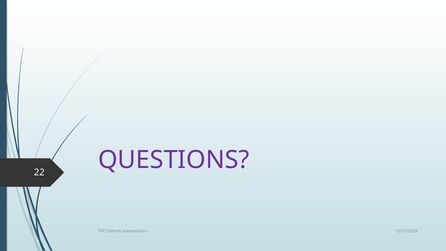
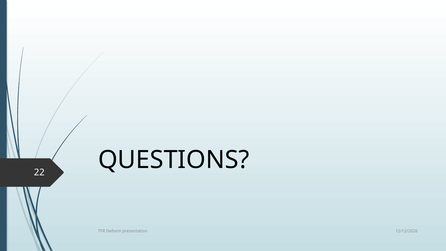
QUESTIONS colour: purple -> black
